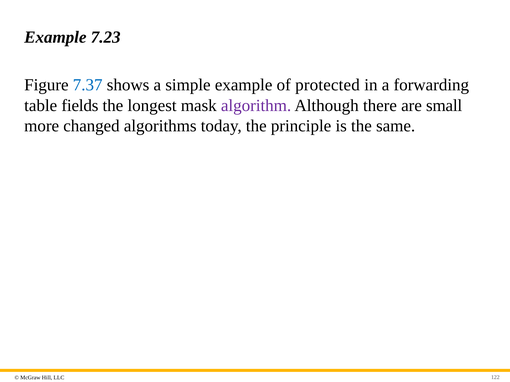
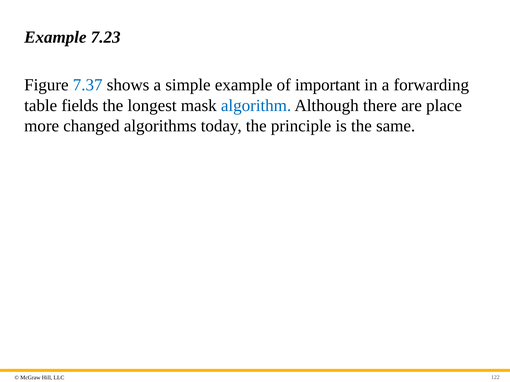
protected: protected -> important
algorithm colour: purple -> blue
small: small -> place
